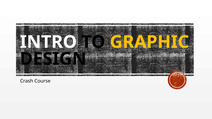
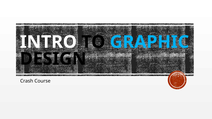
GRAPHIC colour: yellow -> light blue
